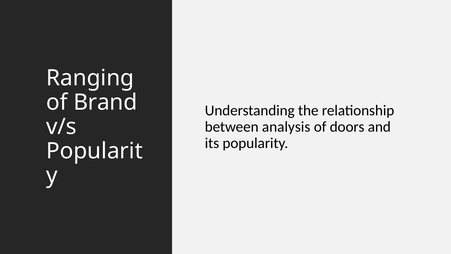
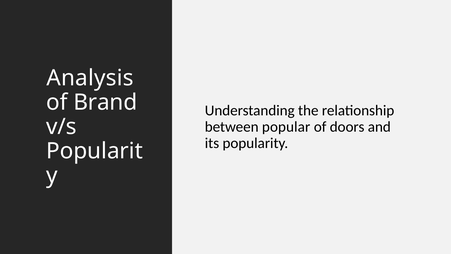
Ranging: Ranging -> Analysis
analysis: analysis -> popular
